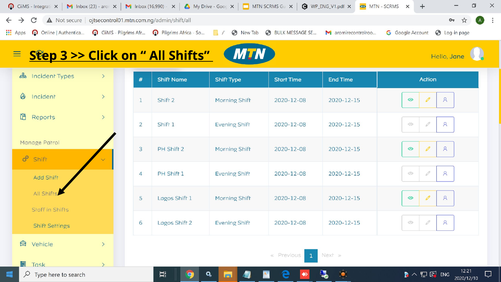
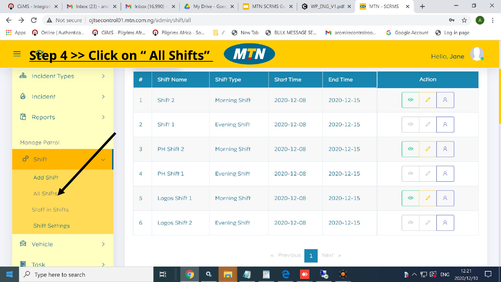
3: 3 -> 4
